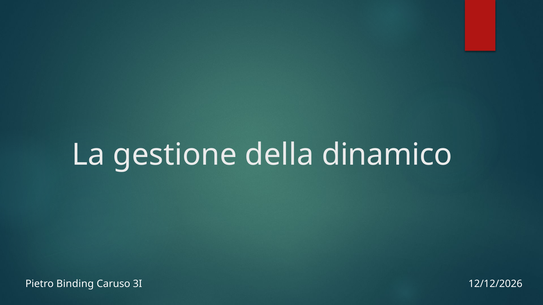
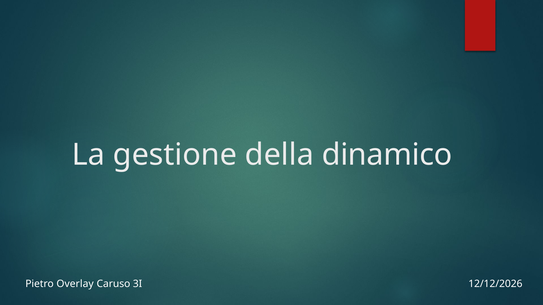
Binding: Binding -> Overlay
